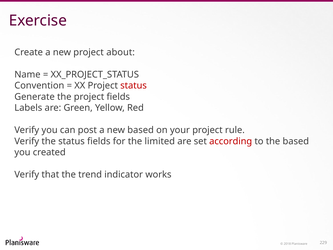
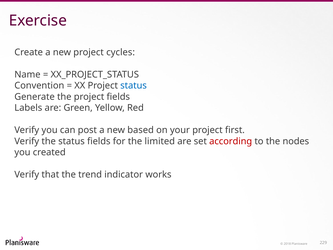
about: about -> cycles
status at (134, 86) colour: red -> blue
rule: rule -> first
the based: based -> nodes
